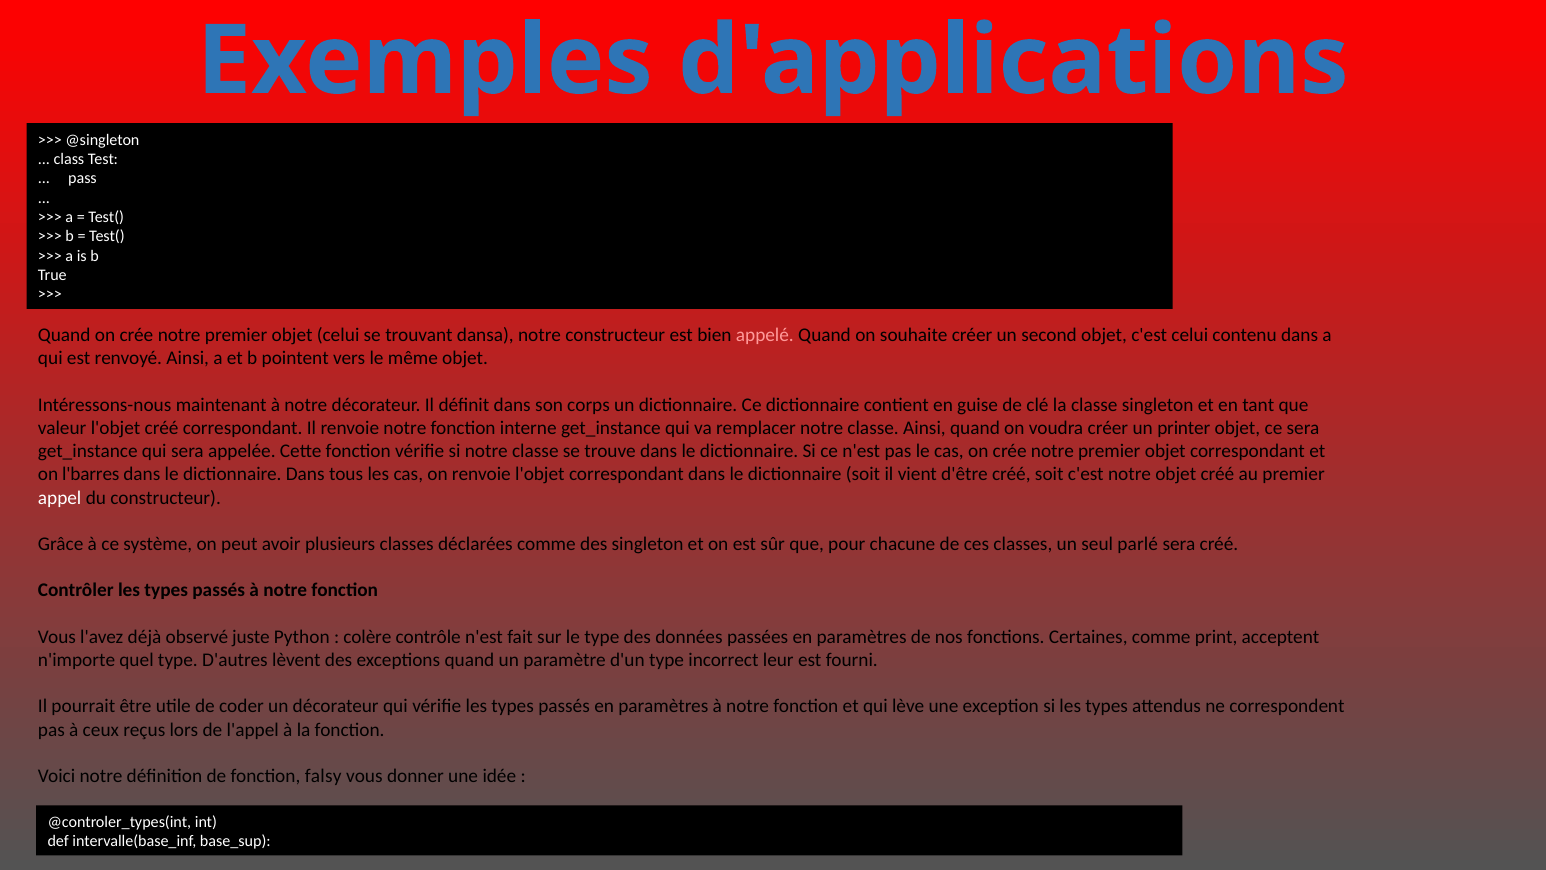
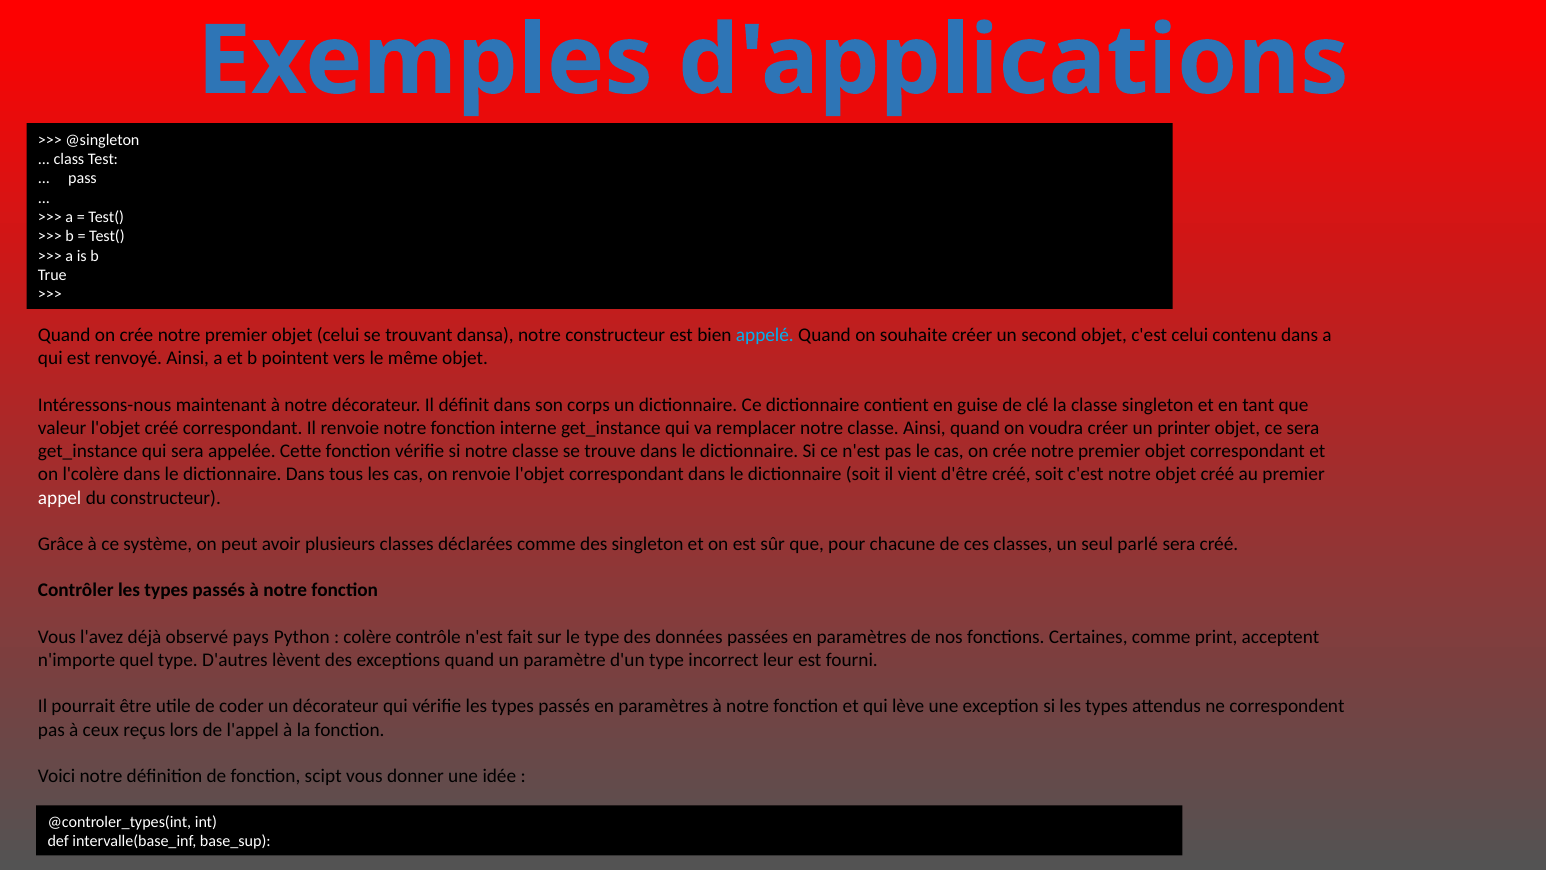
appelé colour: pink -> light blue
l'barres: l'barres -> l'colère
juste: juste -> pays
falsy: falsy -> scipt
